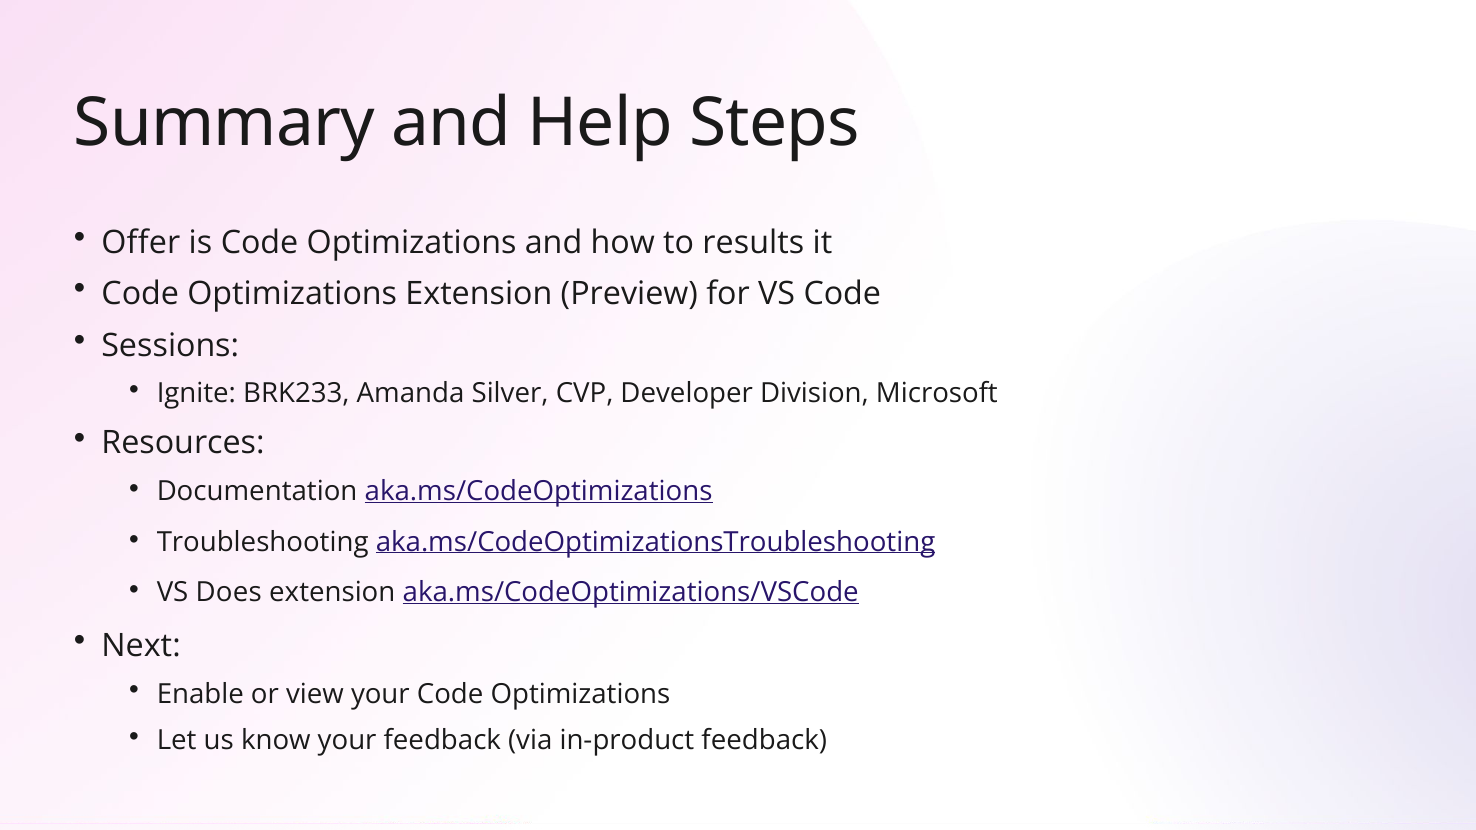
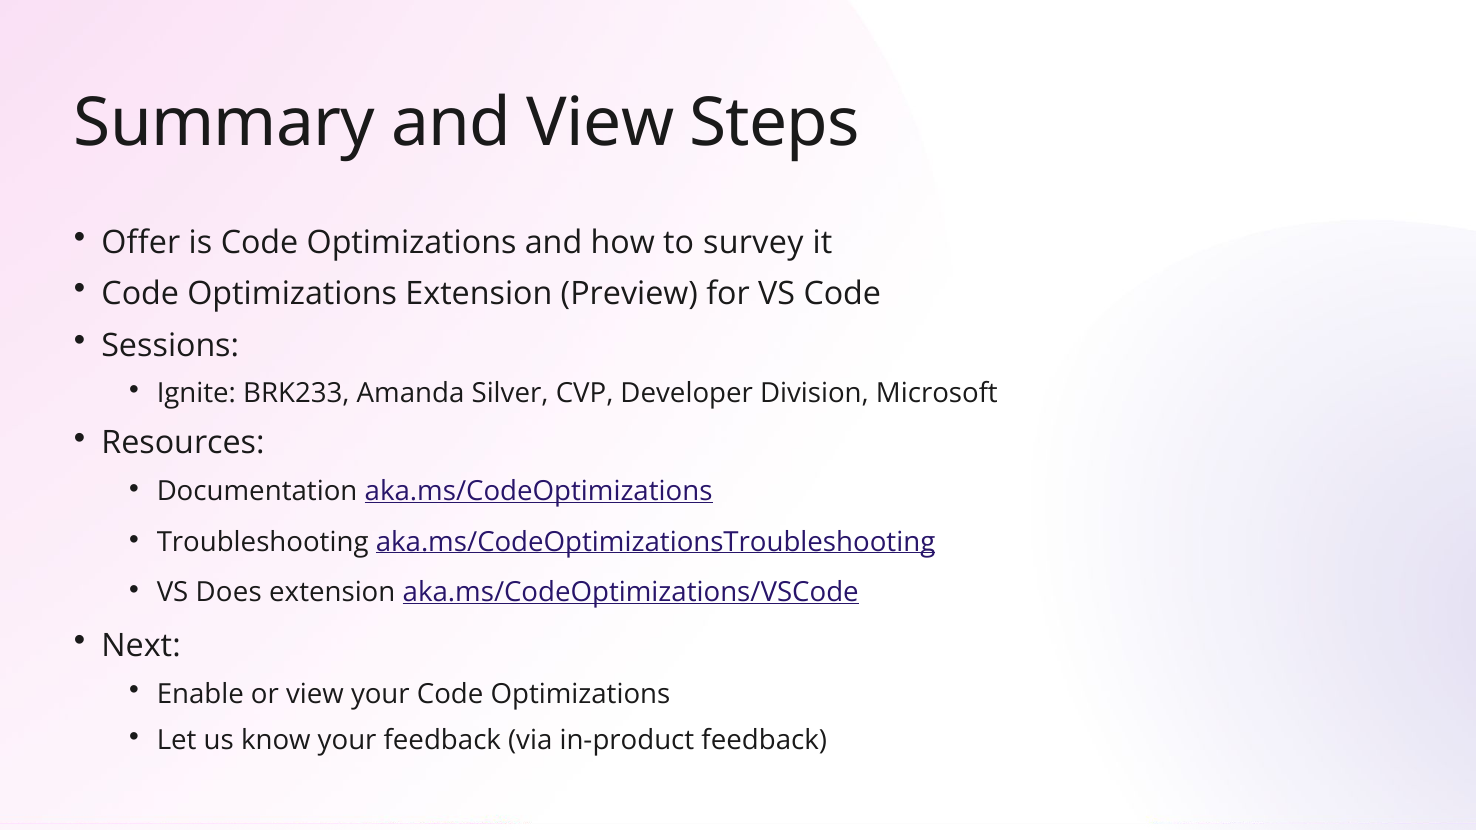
and Help: Help -> View
results: results -> survey
